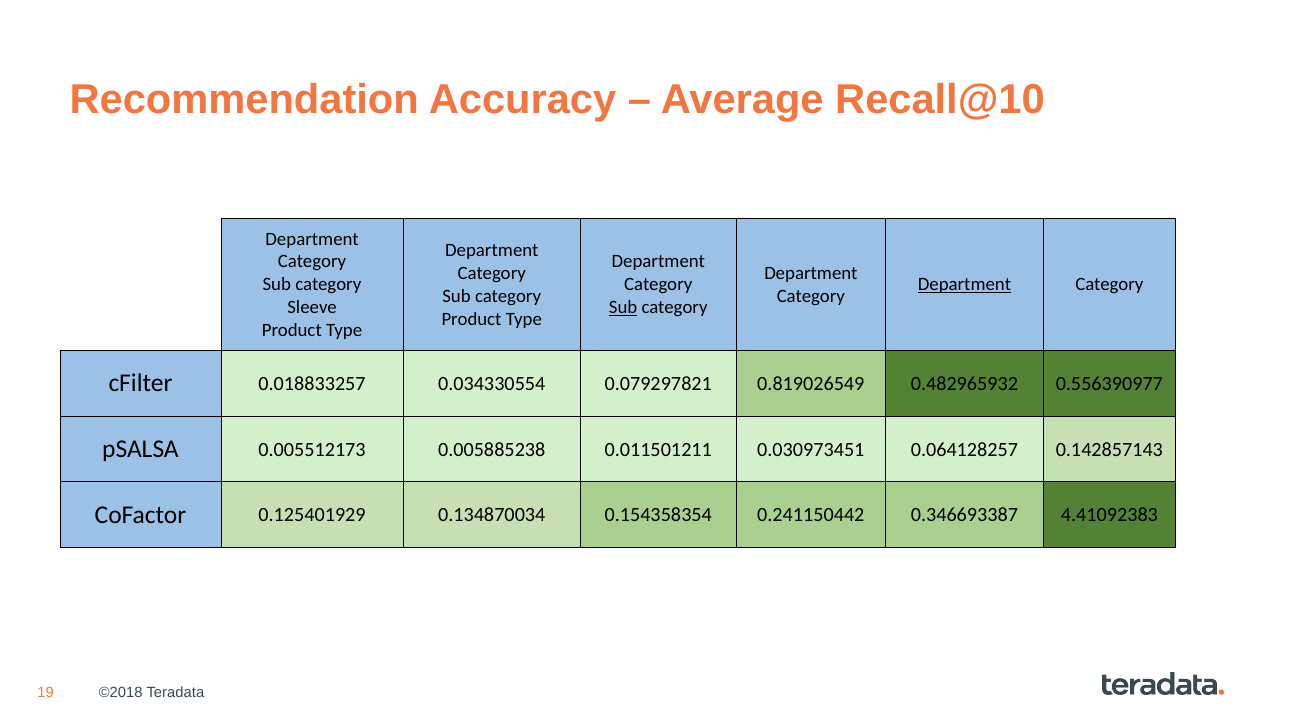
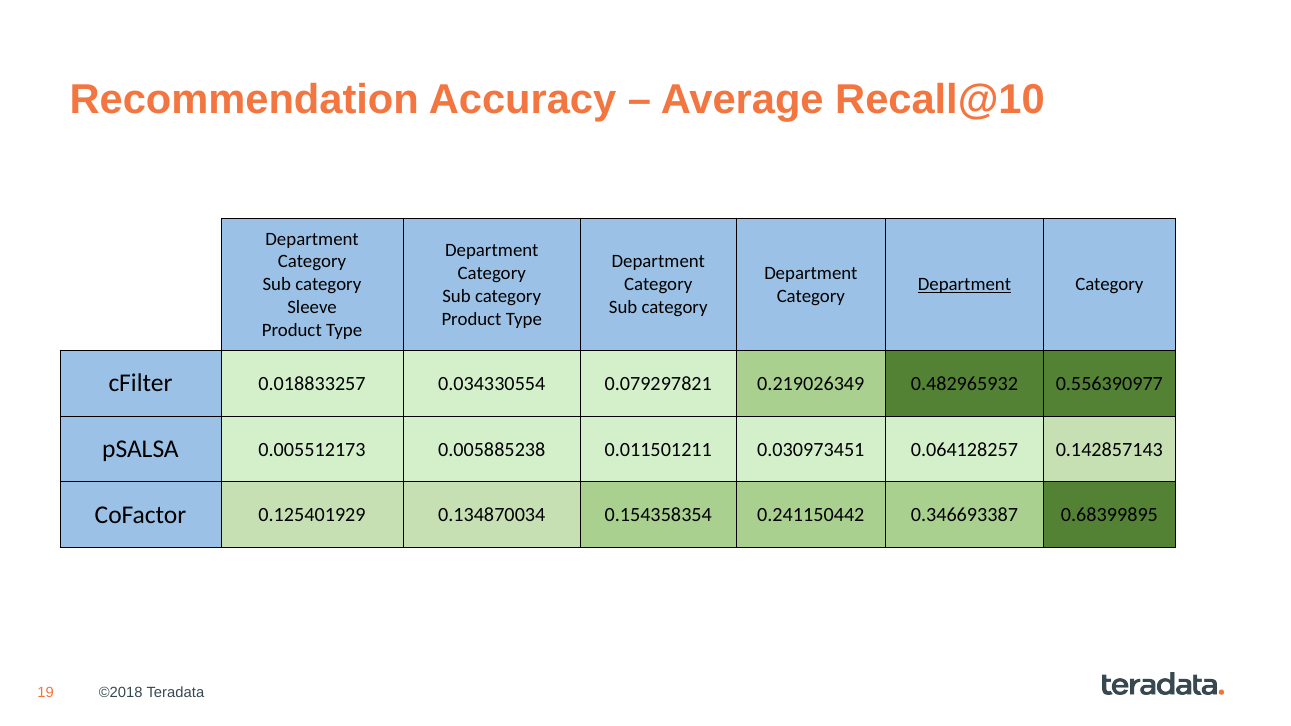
Sub at (623, 308) underline: present -> none
0.819026549: 0.819026549 -> 0.219026349
4.41092383: 4.41092383 -> 0.68399895
